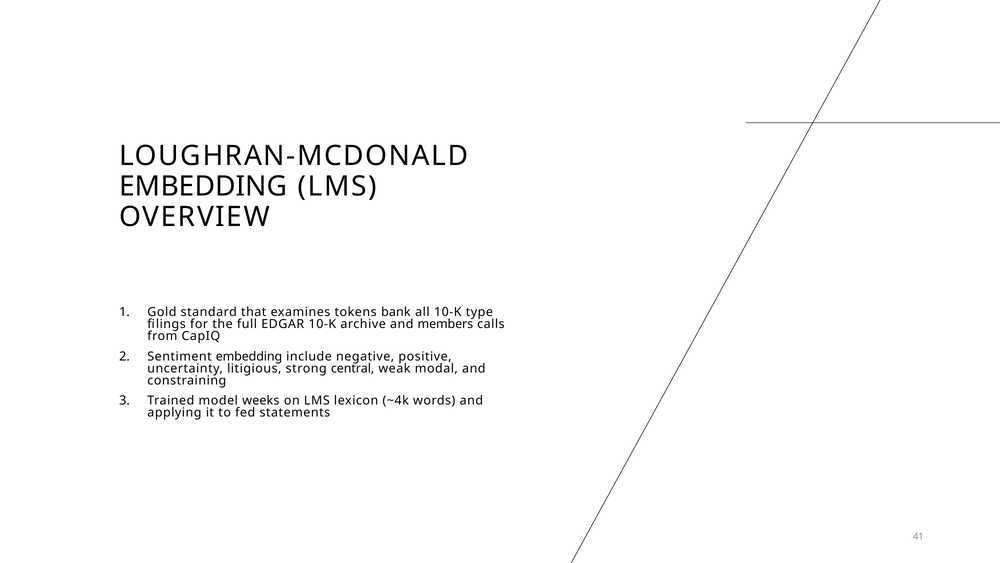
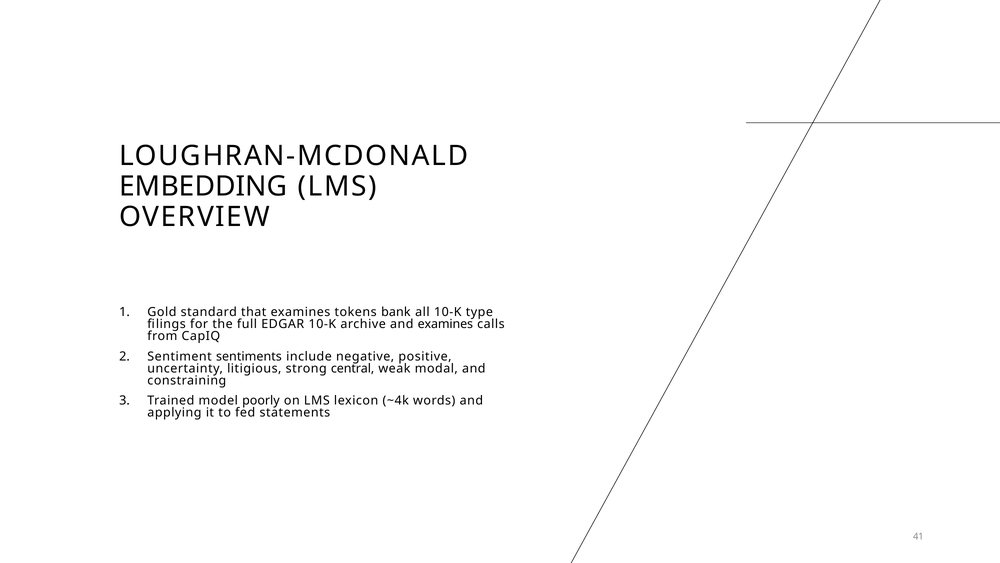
and members: members -> examines
Sentiment embedding: embedding -> sentiments
weeks: weeks -> poorly
